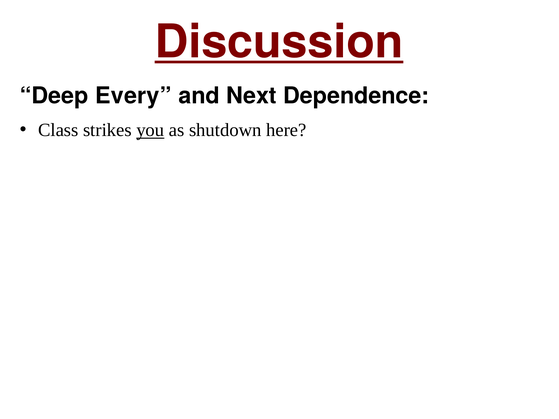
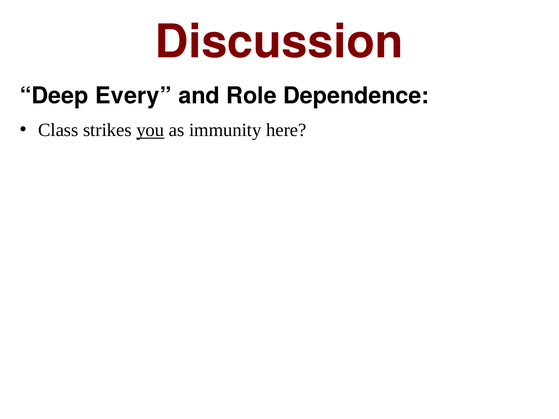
Discussion underline: present -> none
Next: Next -> Role
shutdown: shutdown -> immunity
